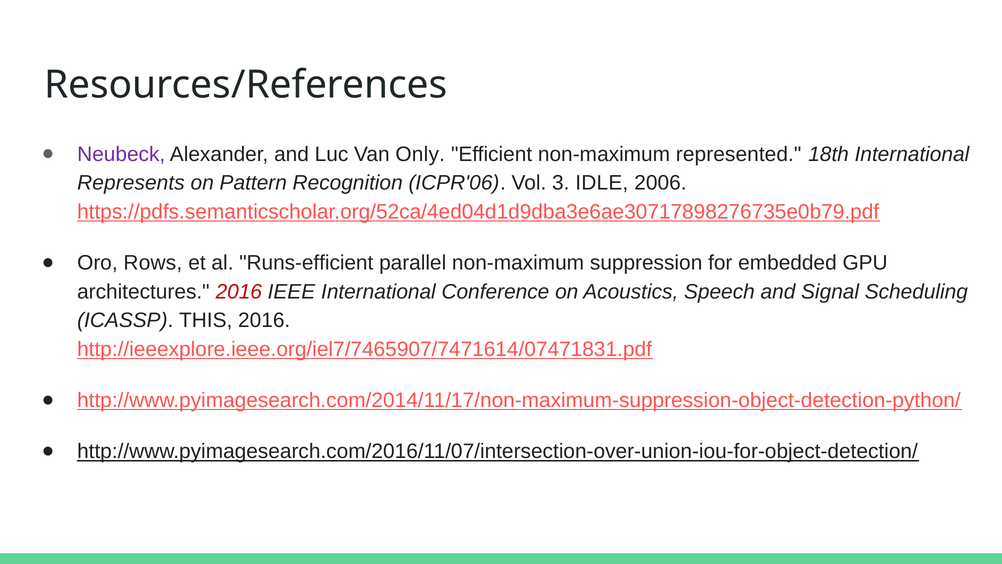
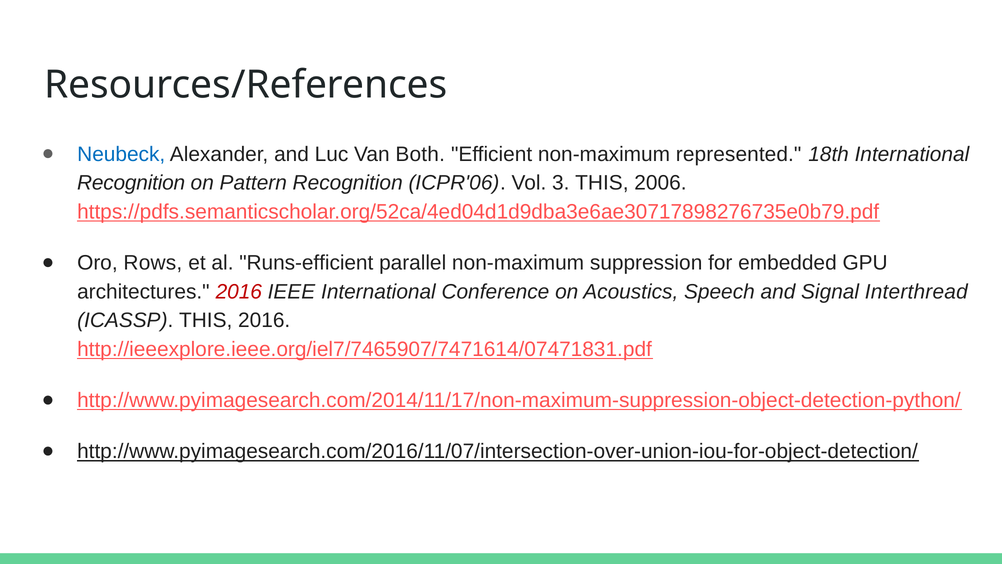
Neubeck colour: purple -> blue
Only: Only -> Both
Represents at (131, 183): Represents -> Recognition
3 IDLE: IDLE -> THIS
Scheduling: Scheduling -> Interthread
